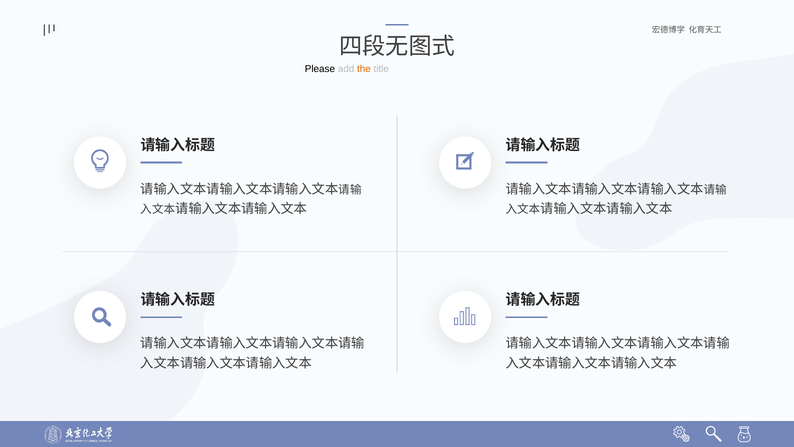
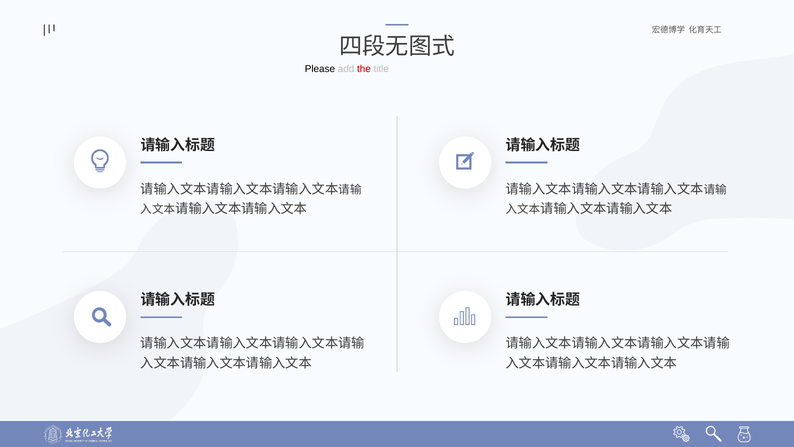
the colour: orange -> red
